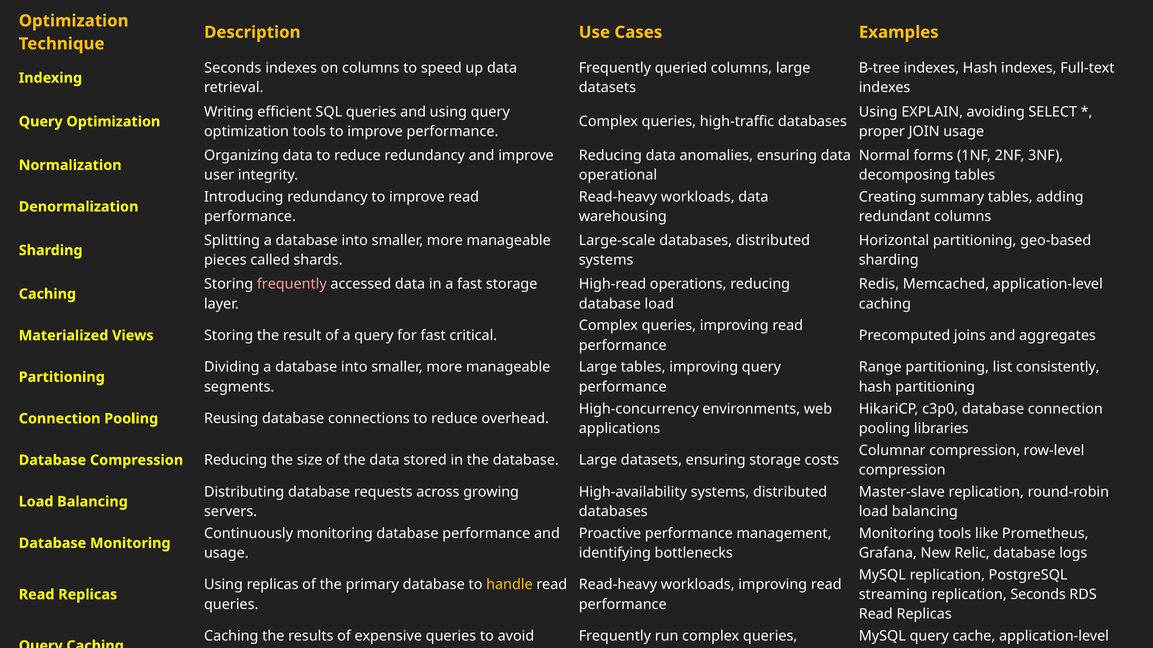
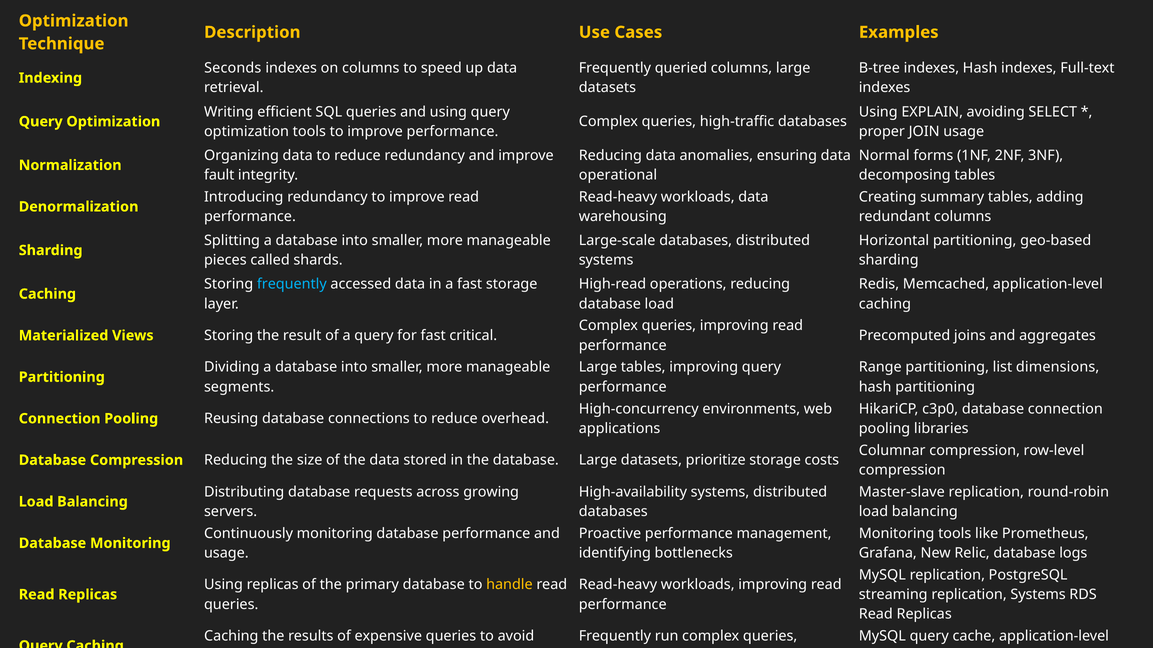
user: user -> fault
frequently at (292, 284) colour: pink -> light blue
consistently: consistently -> dimensions
datasets ensuring: ensuring -> prioritize
replication Seconds: Seconds -> Systems
